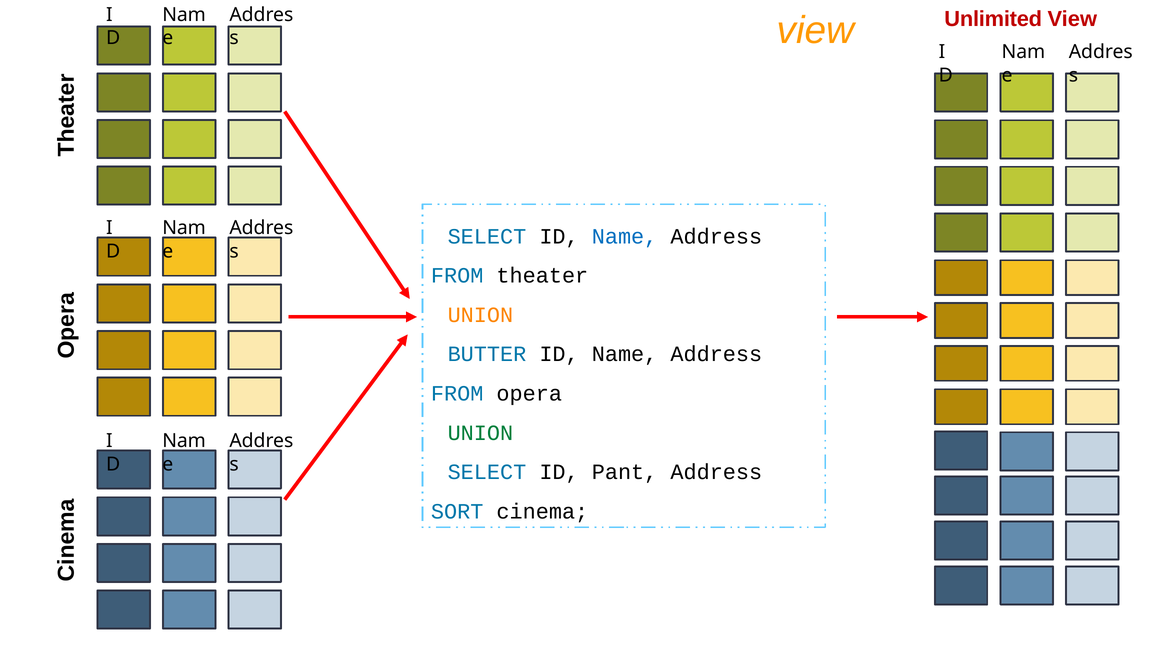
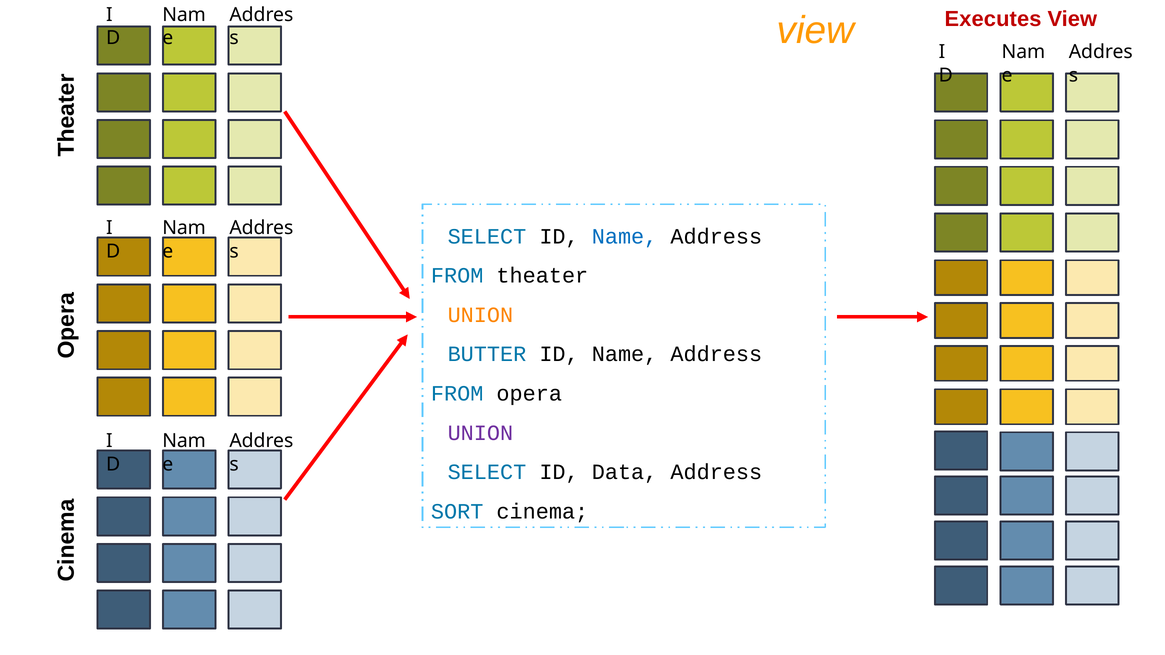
Unlimited: Unlimited -> Executes
UNION at (480, 433) colour: green -> purple
Pant: Pant -> Data
